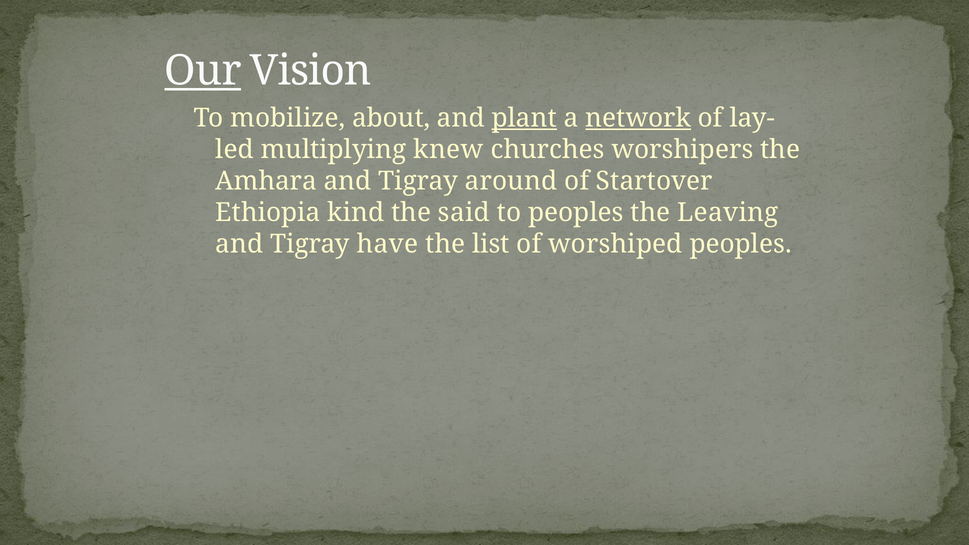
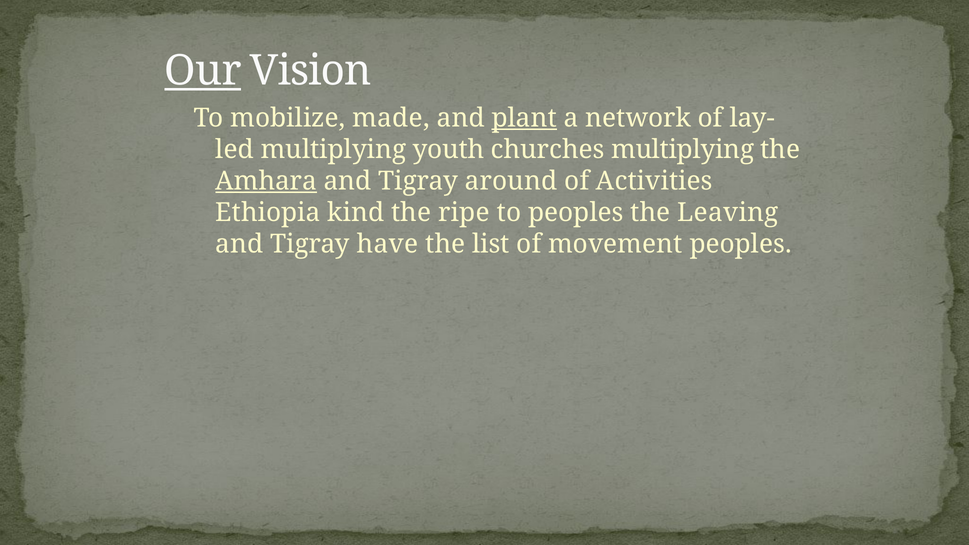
about: about -> made
network underline: present -> none
knew: knew -> youth
churches worshipers: worshipers -> multiplying
Amhara underline: none -> present
Startover: Startover -> Activities
said: said -> ripe
worshiped: worshiped -> movement
